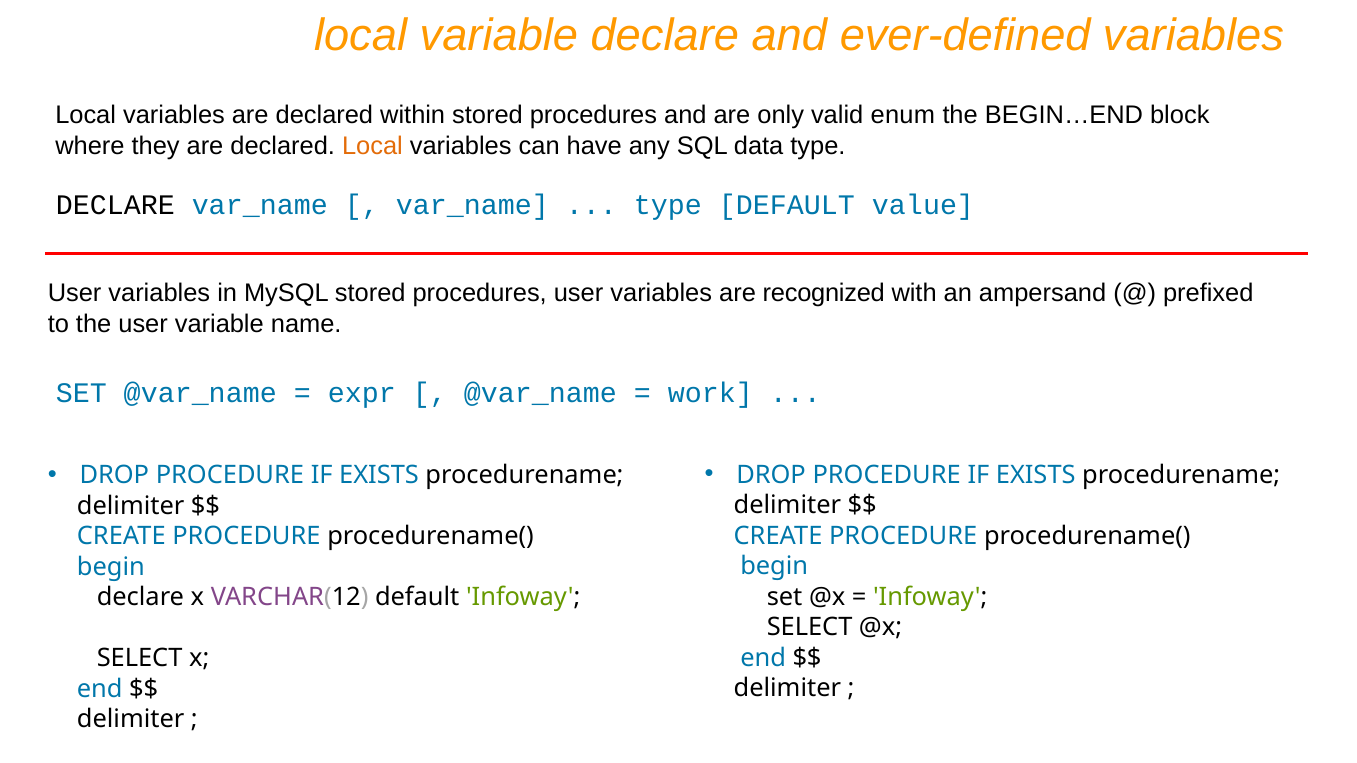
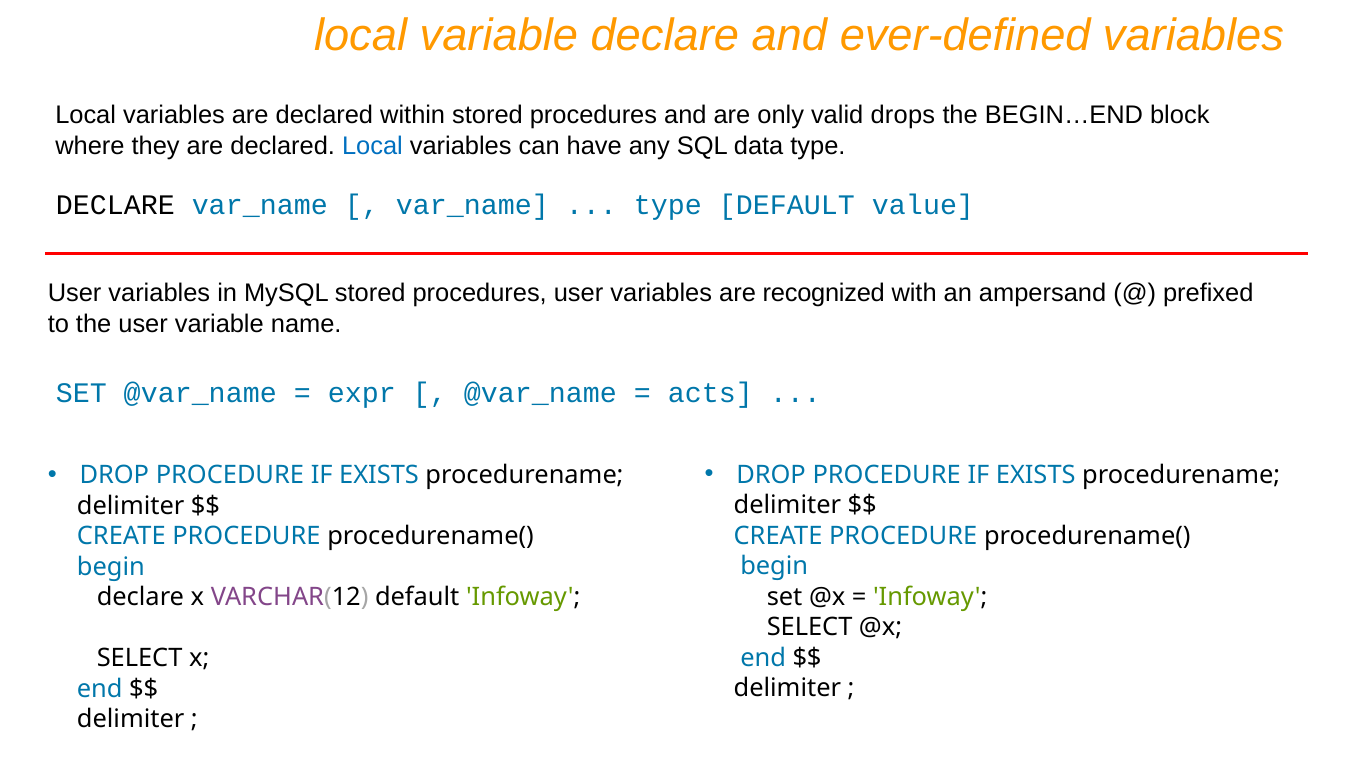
enum: enum -> drops
Local at (372, 146) colour: orange -> blue
work: work -> acts
